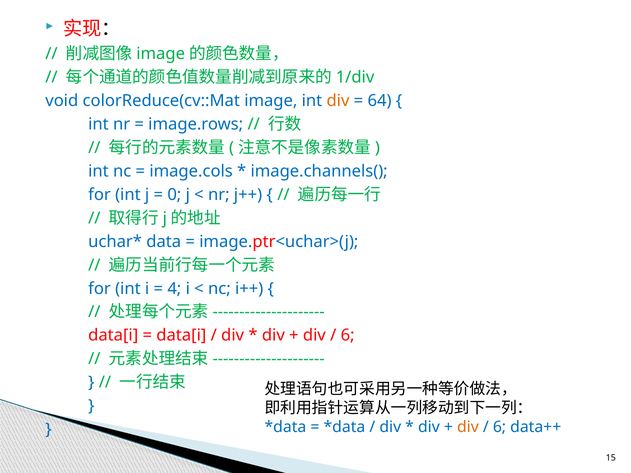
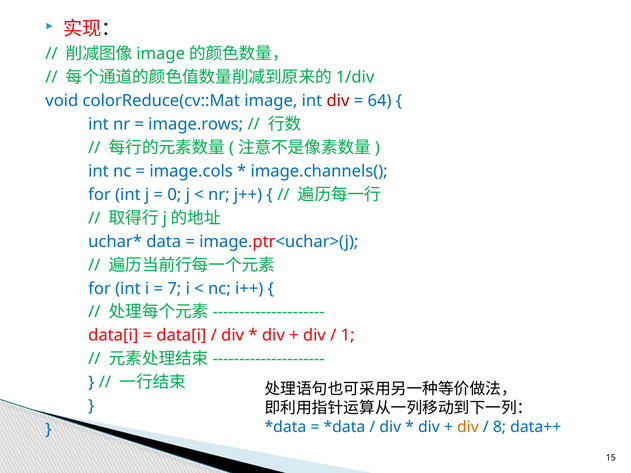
div at (338, 101) colour: orange -> red
4: 4 -> 7
6 at (348, 336): 6 -> 1
6 at (499, 427): 6 -> 8
